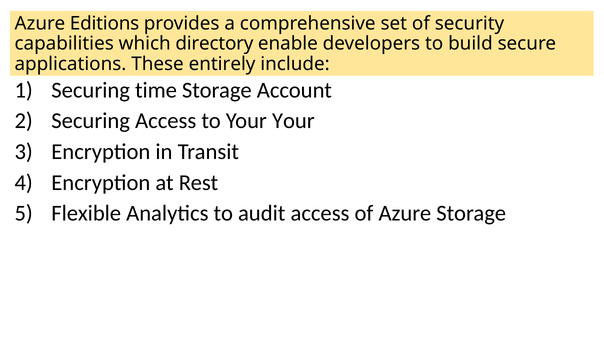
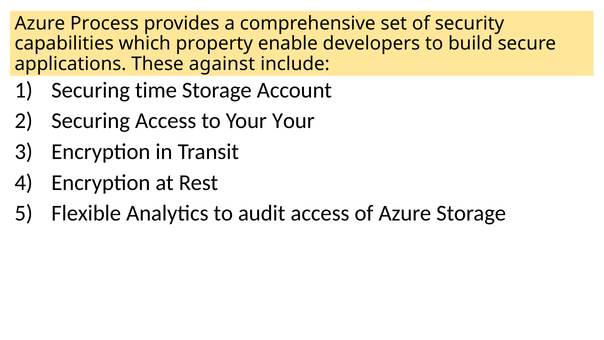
Editions: Editions -> Process
directory: directory -> property
entirely: entirely -> against
